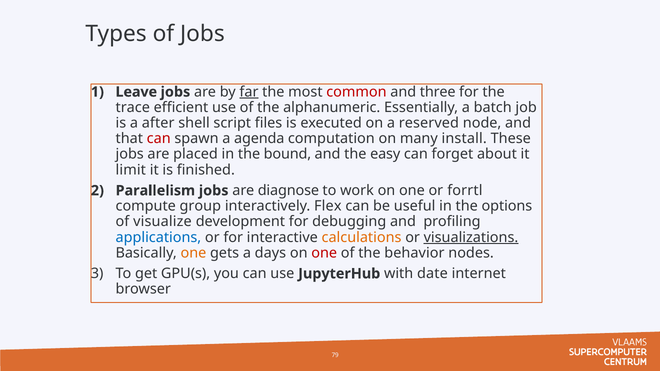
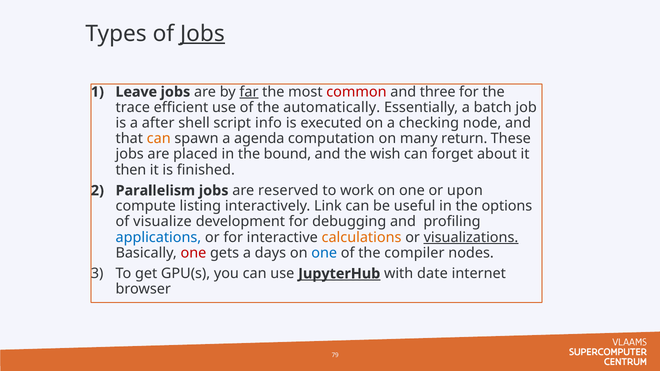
Jobs at (202, 34) underline: none -> present
alphanumeric: alphanumeric -> automatically
files: files -> info
reserved: reserved -> checking
can at (159, 139) colour: red -> orange
install: install -> return
easy: easy -> wish
limit: limit -> then
diagnose: diagnose -> reserved
forrtl: forrtl -> upon
group: group -> listing
Flex: Flex -> Link
one at (193, 253) colour: orange -> red
one at (324, 253) colour: red -> blue
behavior: behavior -> compiler
JupyterHub underline: none -> present
